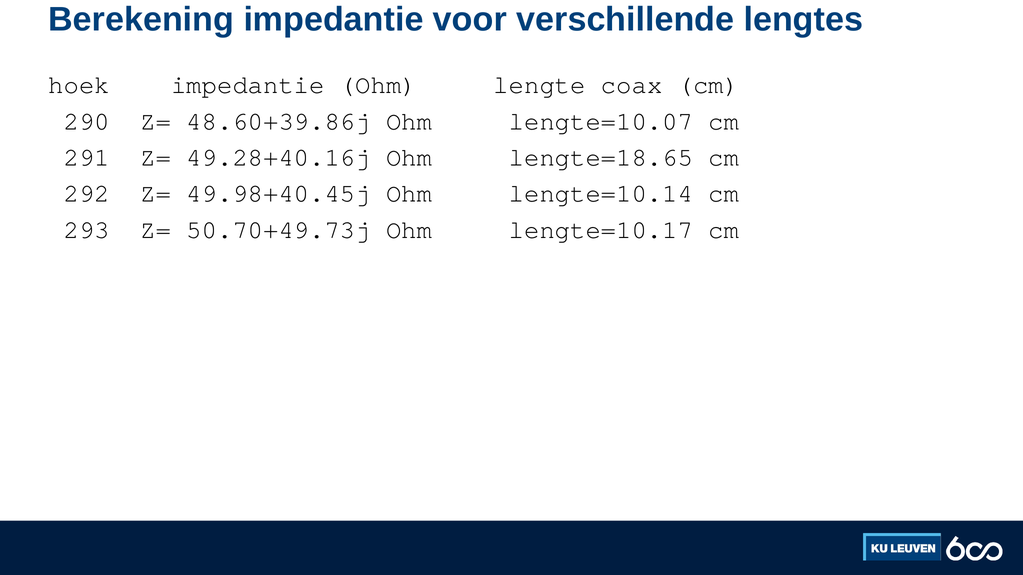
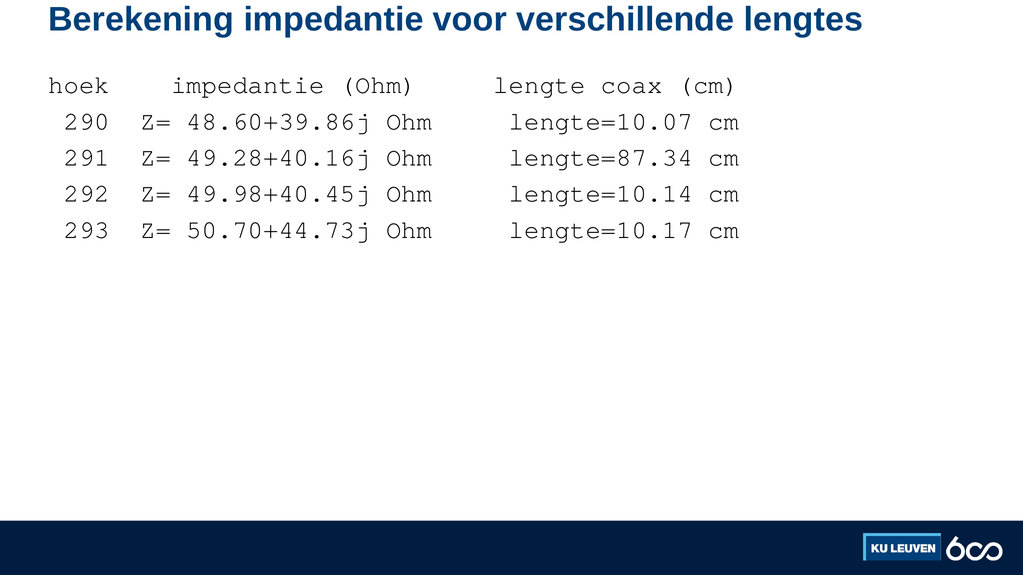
lengte=18.65: lengte=18.65 -> lengte=87.34
50.70+49.73j: 50.70+49.73j -> 50.70+44.73j
